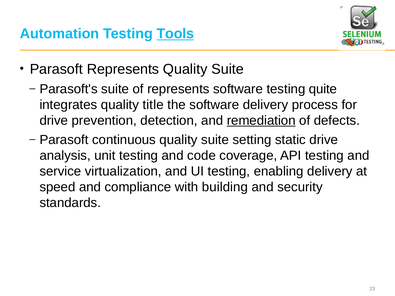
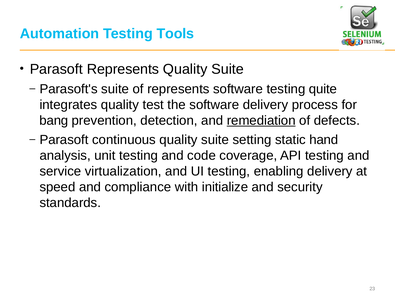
Tools underline: present -> none
title: title -> test
drive at (54, 121): drive -> bang
static drive: drive -> hand
building: building -> initialize
